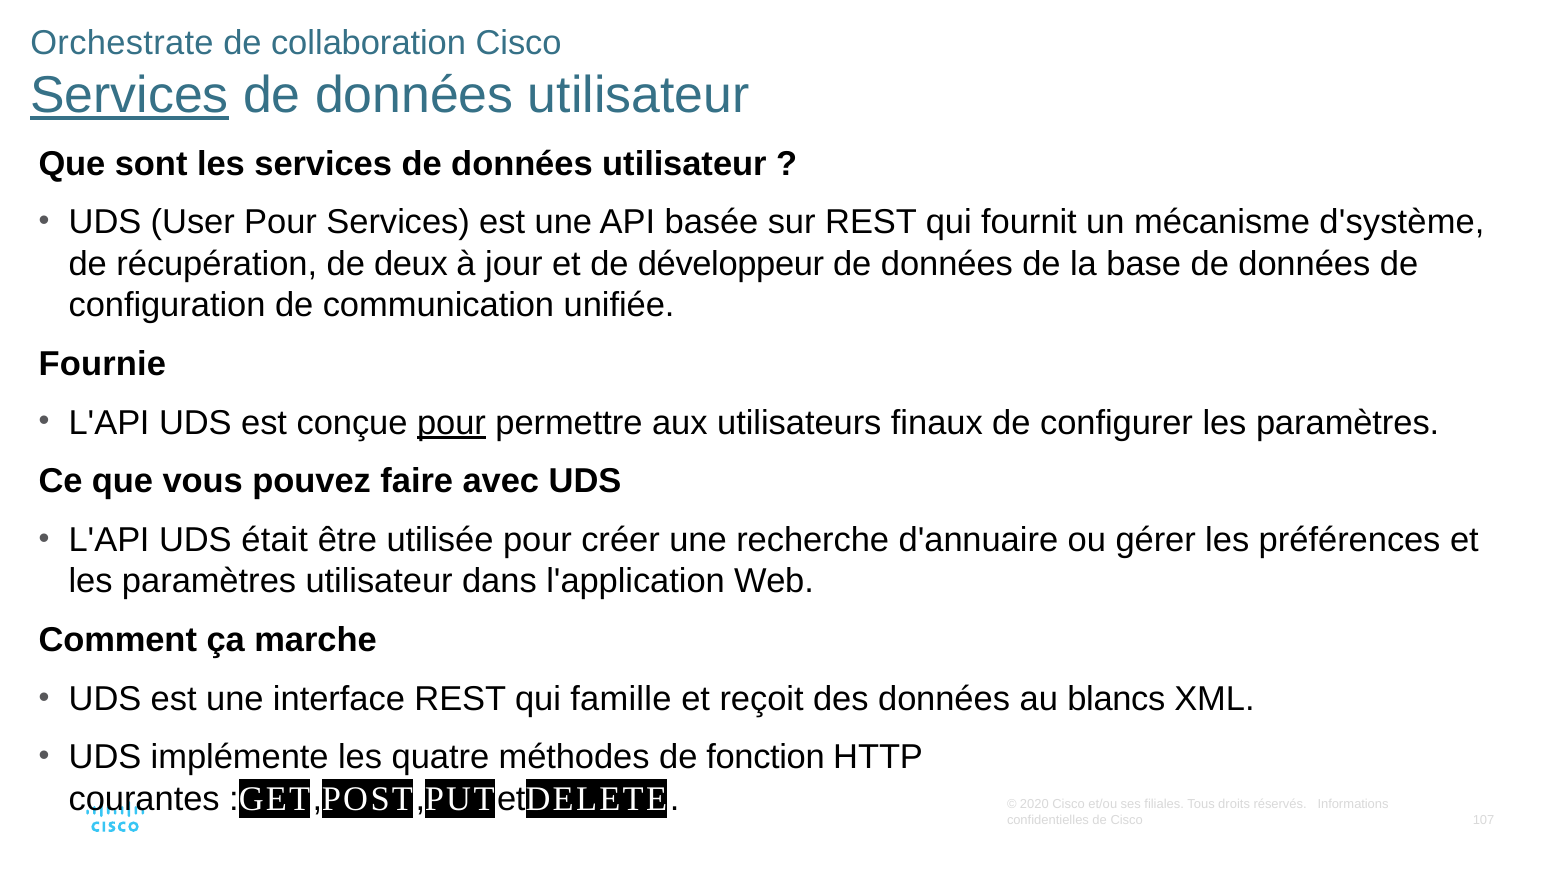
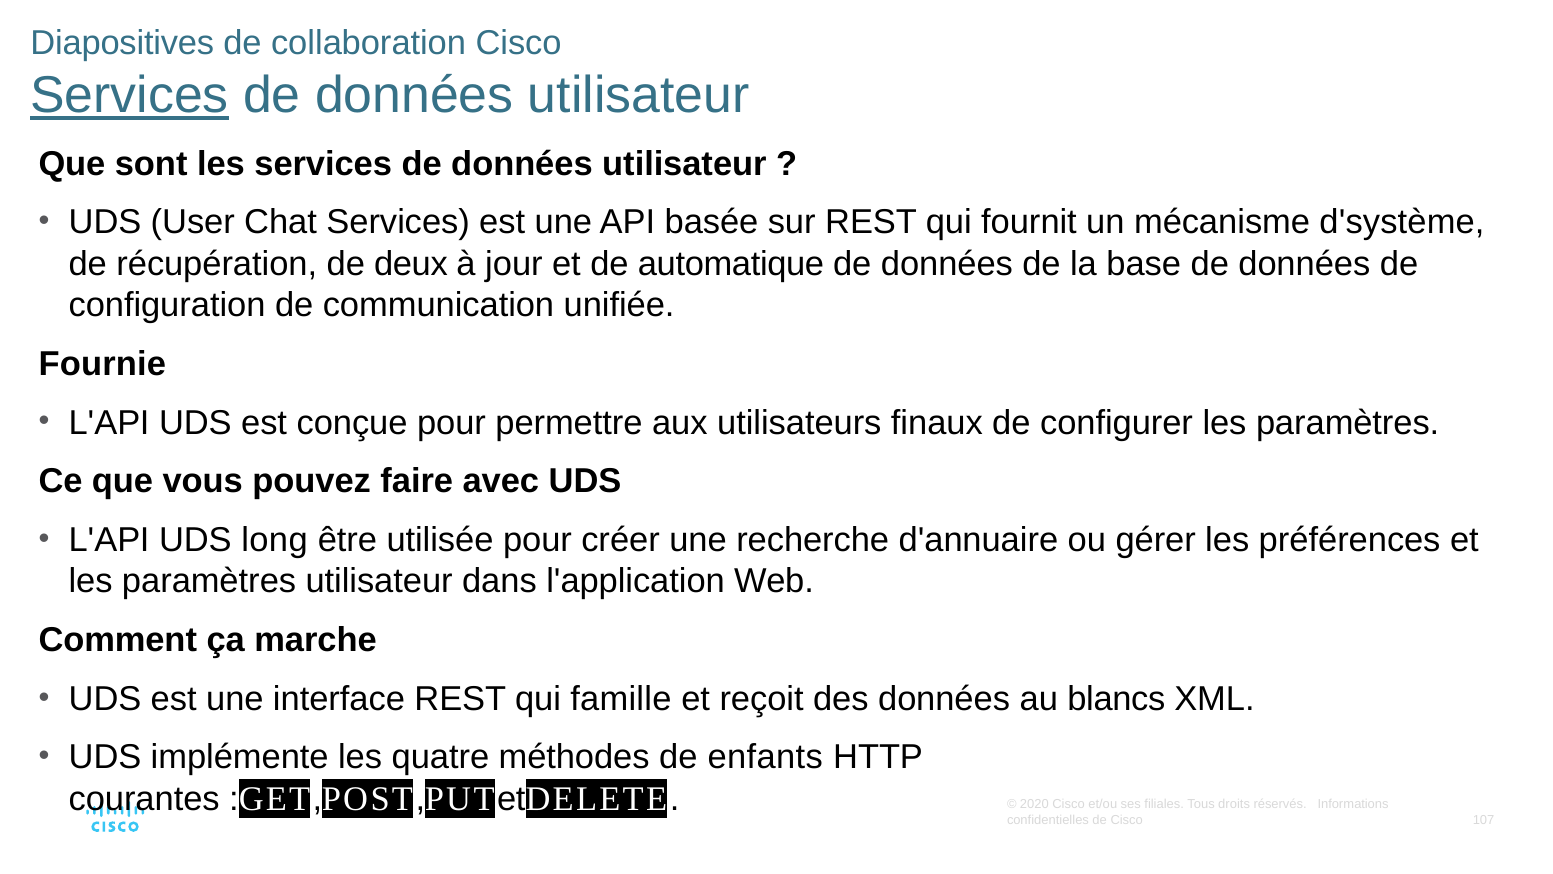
Orchestrate: Orchestrate -> Diapositives
User Pour: Pour -> Chat
développeur: développeur -> automatique
pour at (451, 422) underline: present -> none
était: était -> long
fonction: fonction -> enfants
